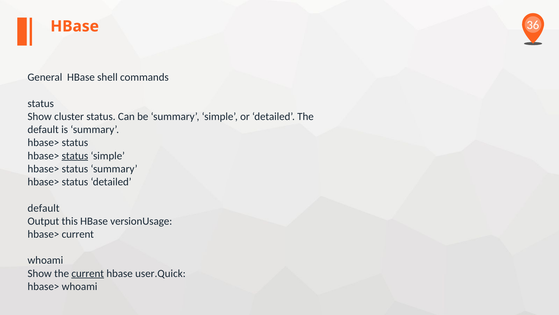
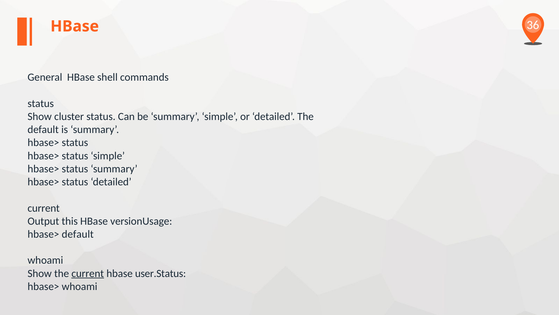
status at (75, 156) underline: present -> none
default at (44, 208): default -> current
hbase> current: current -> default
user.Quick: user.Quick -> user.Status
